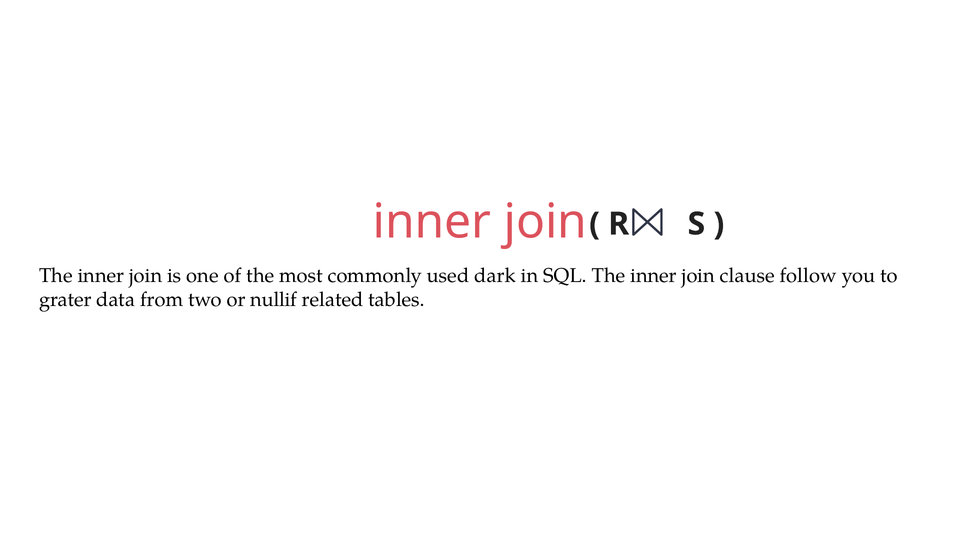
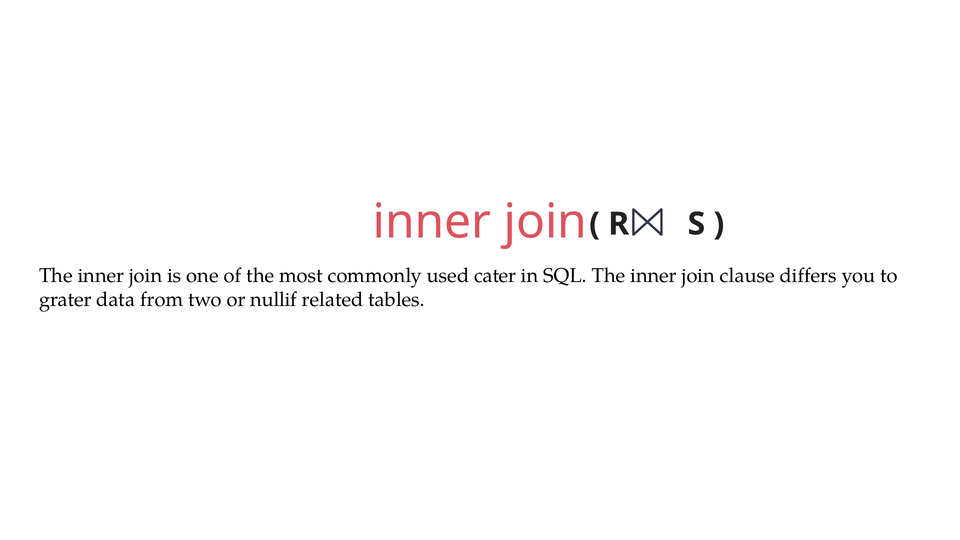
dark: dark -> cater
follow: follow -> differs
